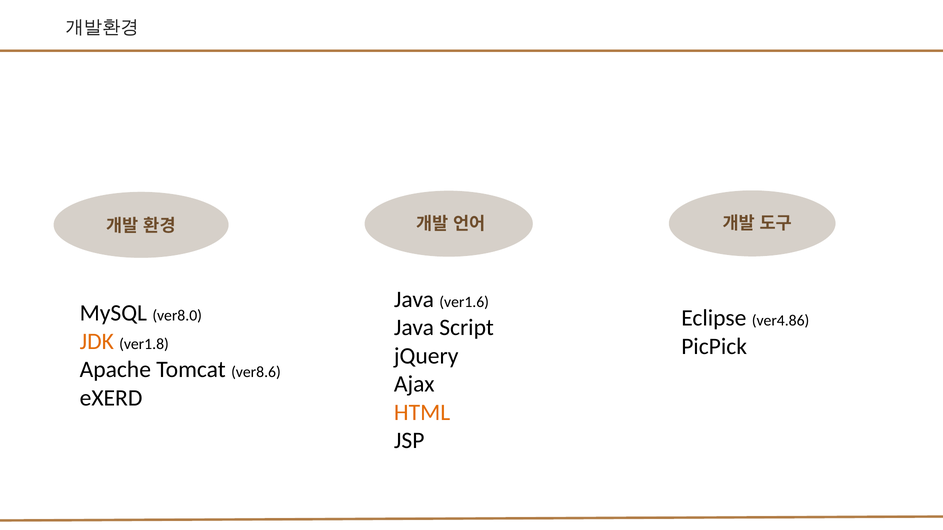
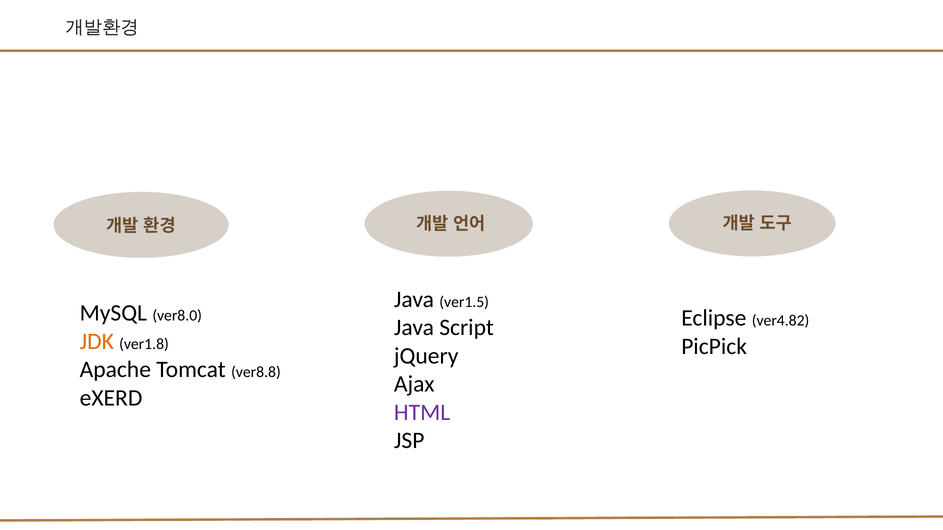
ver1.6: ver1.6 -> ver1.5
ver4.86: ver4.86 -> ver4.82
ver8.6: ver8.6 -> ver8.8
HTML colour: orange -> purple
